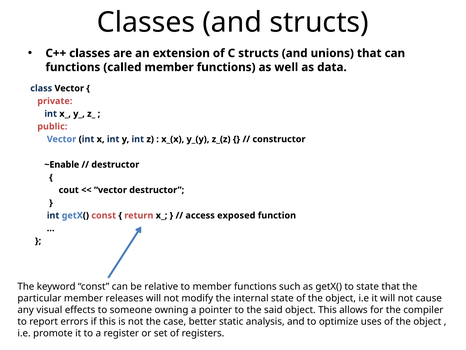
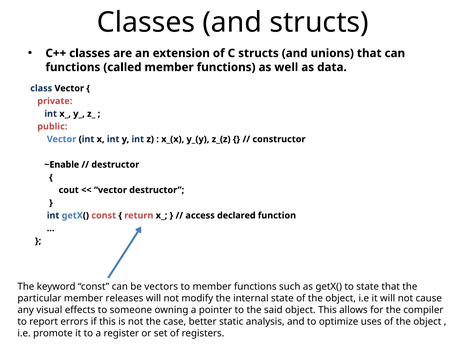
exposed: exposed -> declared
relative: relative -> vectors
